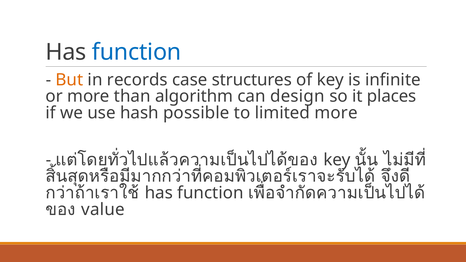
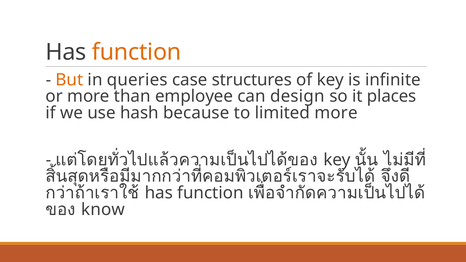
function at (137, 52) colour: blue -> orange
records: records -> queries
algorithm: algorithm -> employee
possible: possible -> because
value: value -> know
